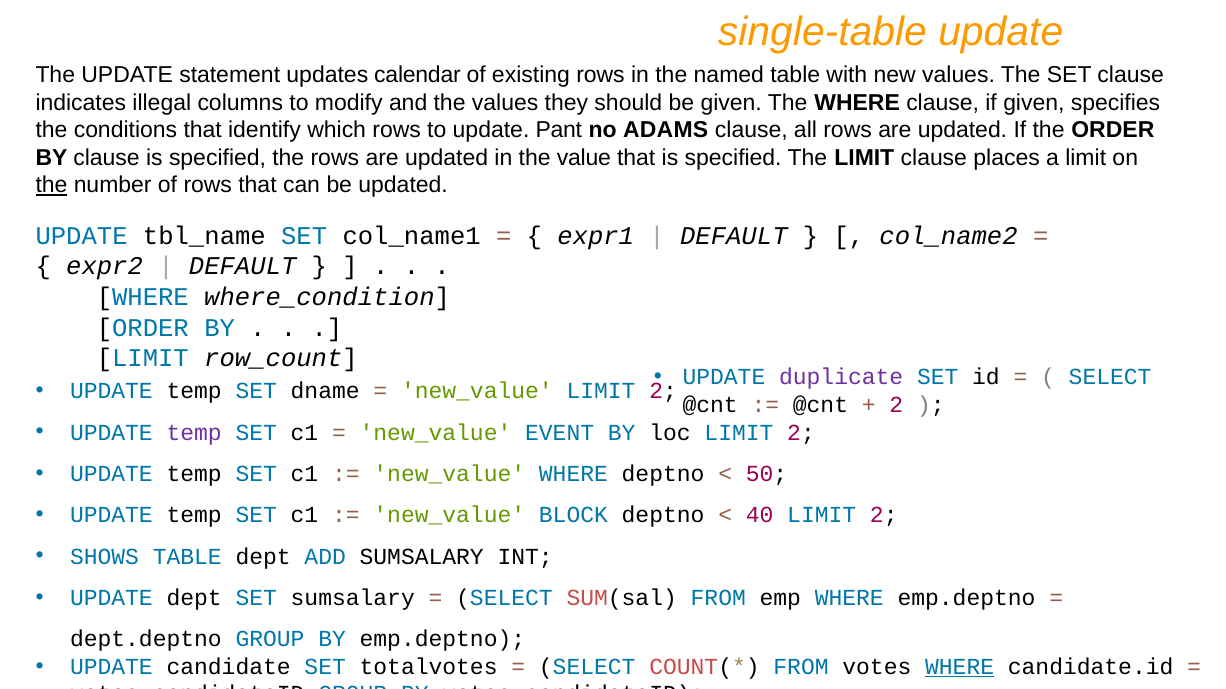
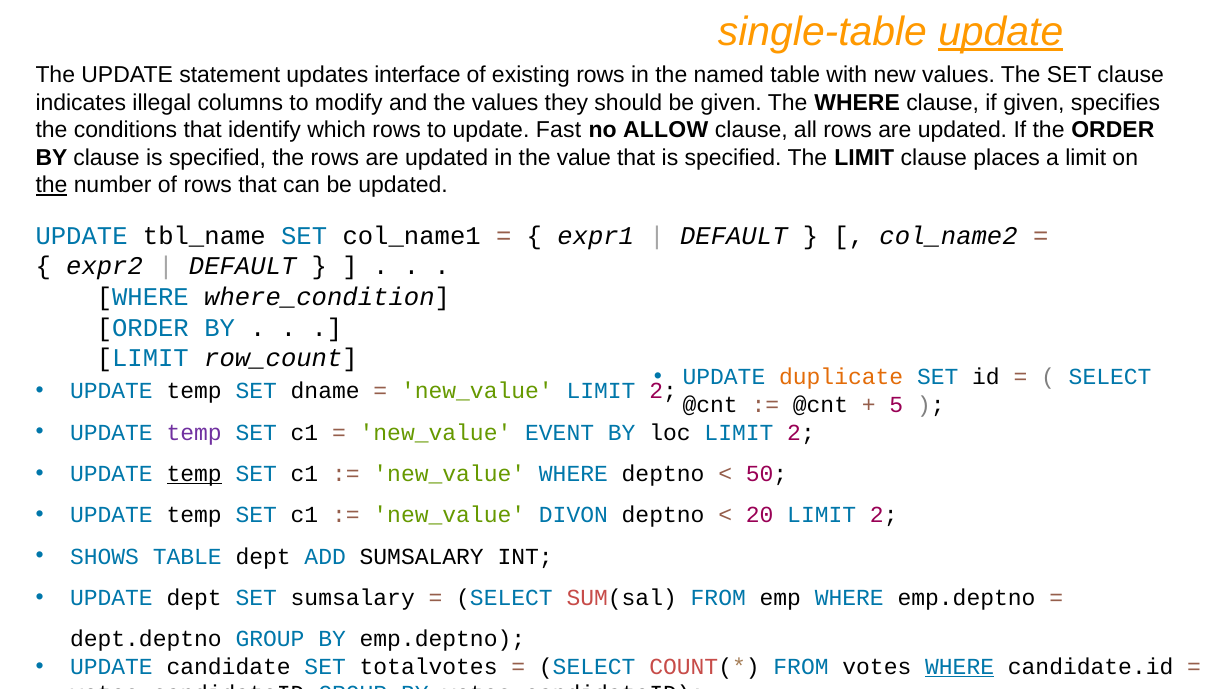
update at (1001, 32) underline: none -> present
calendar: calendar -> interface
Pant: Pant -> Fast
ADAMS: ADAMS -> ALLOW
duplicate colour: purple -> orange
2 at (896, 405): 2 -> 5
temp at (194, 474) underline: none -> present
BLOCK: BLOCK -> DIVON
40: 40 -> 20
